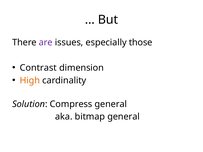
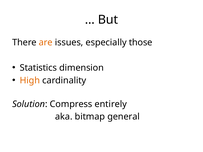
are colour: purple -> orange
Contrast: Contrast -> Statistics
Compress general: general -> entirely
